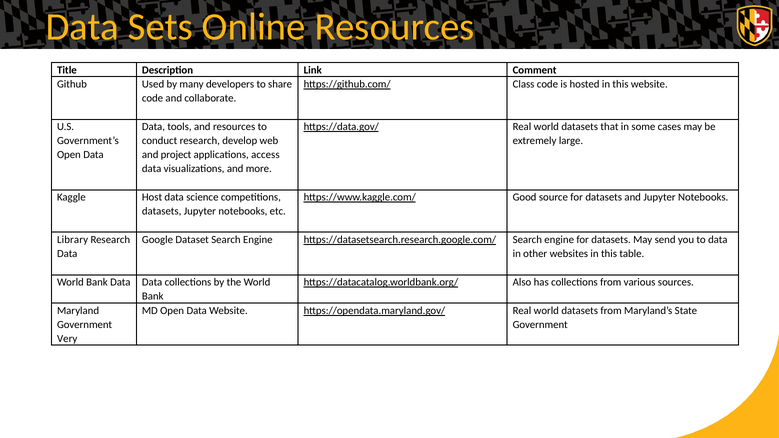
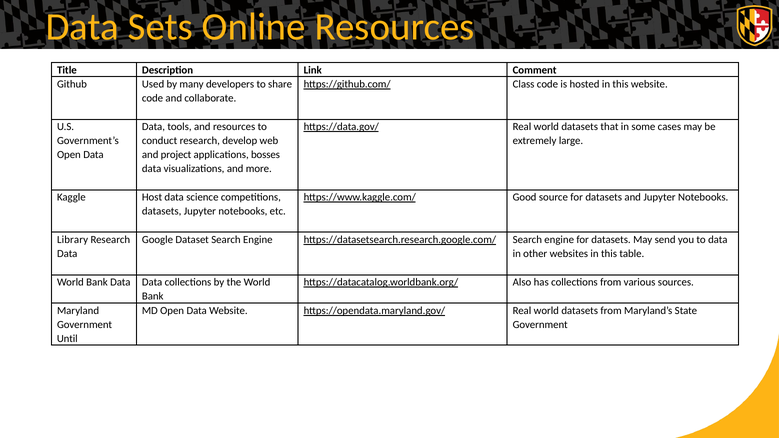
access: access -> bosses
Very: Very -> Until
